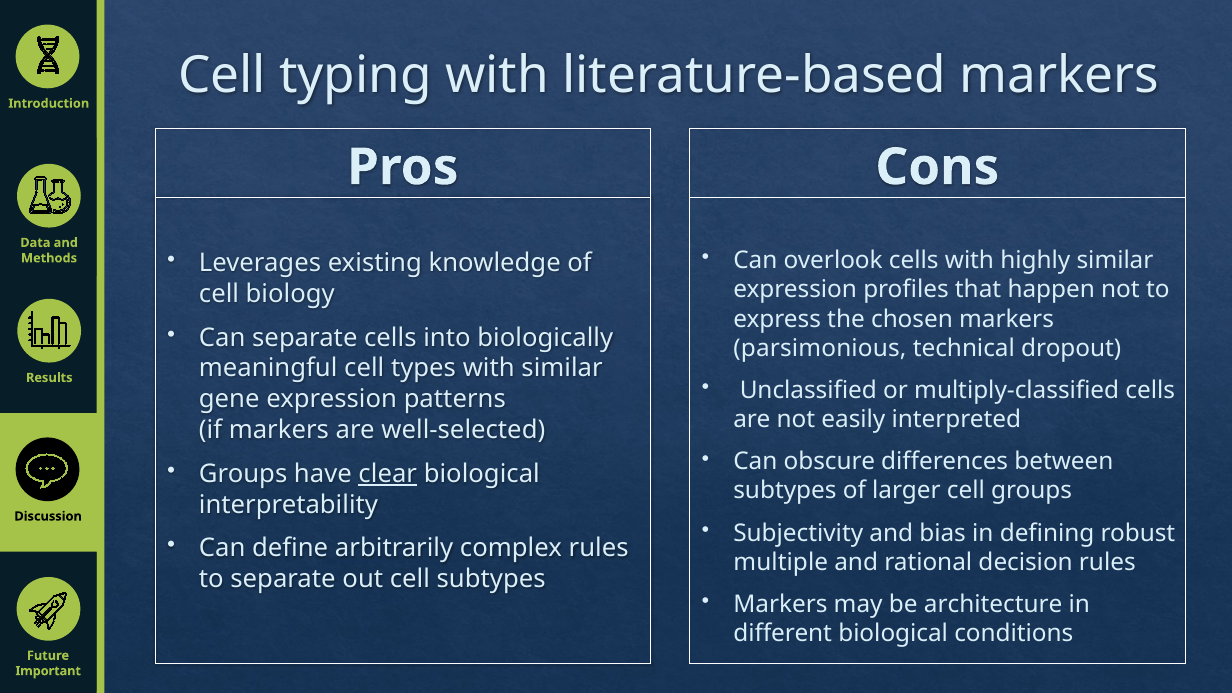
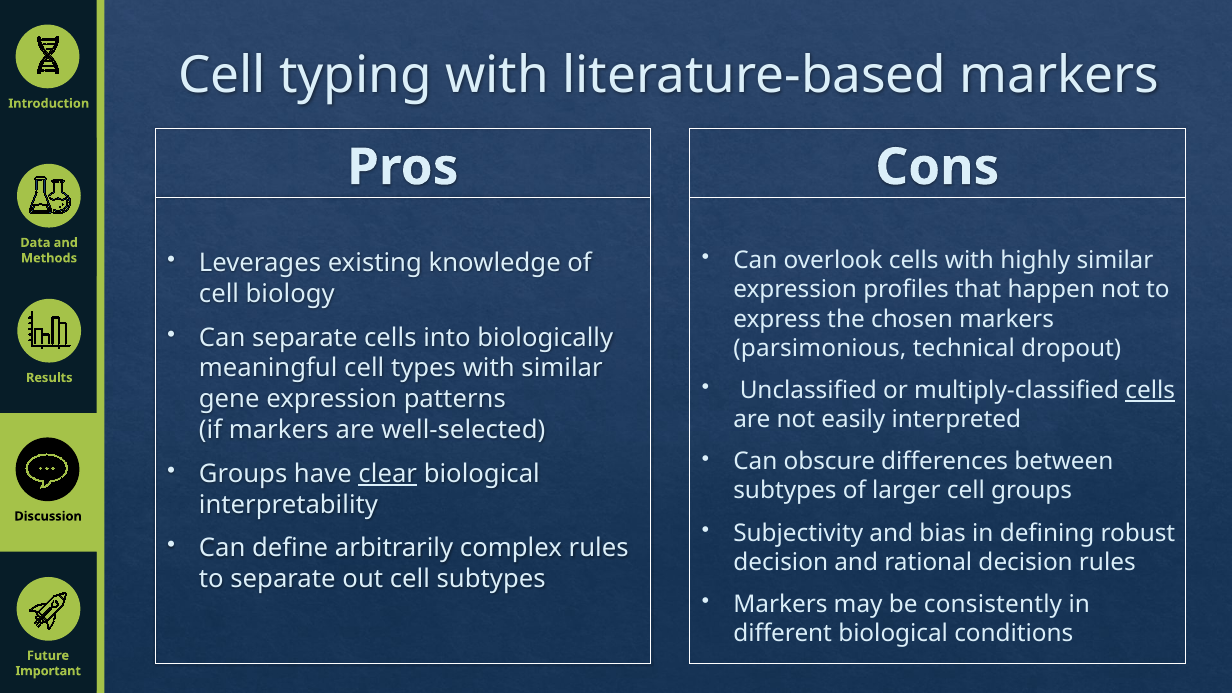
cells at (1150, 390) underline: none -> present
multiple at (781, 562): multiple -> decision
architecture: architecture -> consistently
